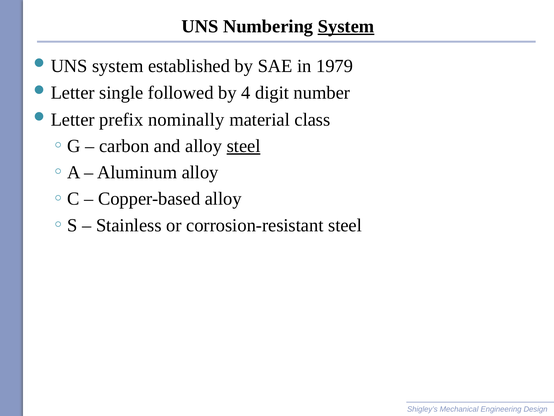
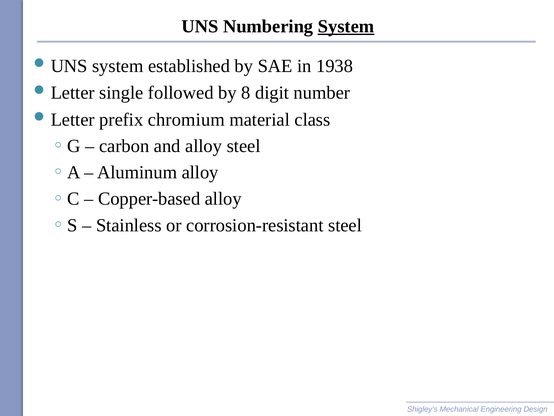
1979: 1979 -> 1938
4: 4 -> 8
nominally: nominally -> chromium
steel at (244, 146) underline: present -> none
